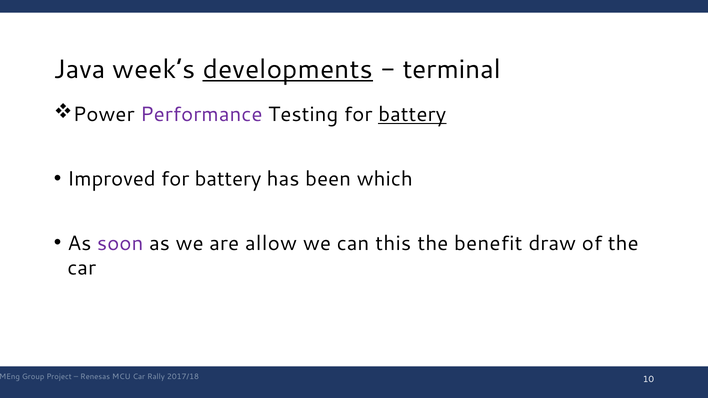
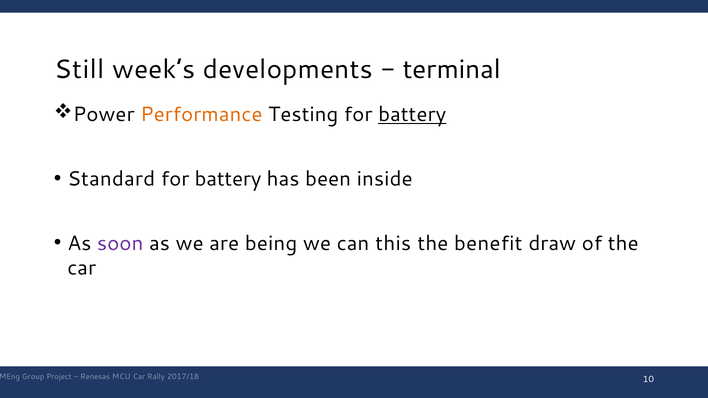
Java: Java -> Still
developments underline: present -> none
Performance colour: purple -> orange
Improved: Improved -> Standard
which: which -> inside
allow: allow -> being
